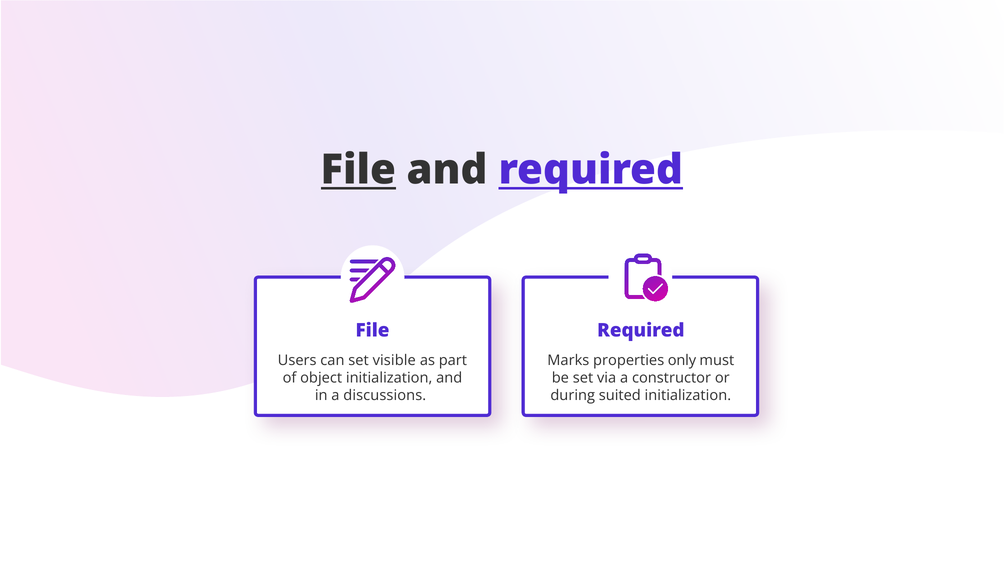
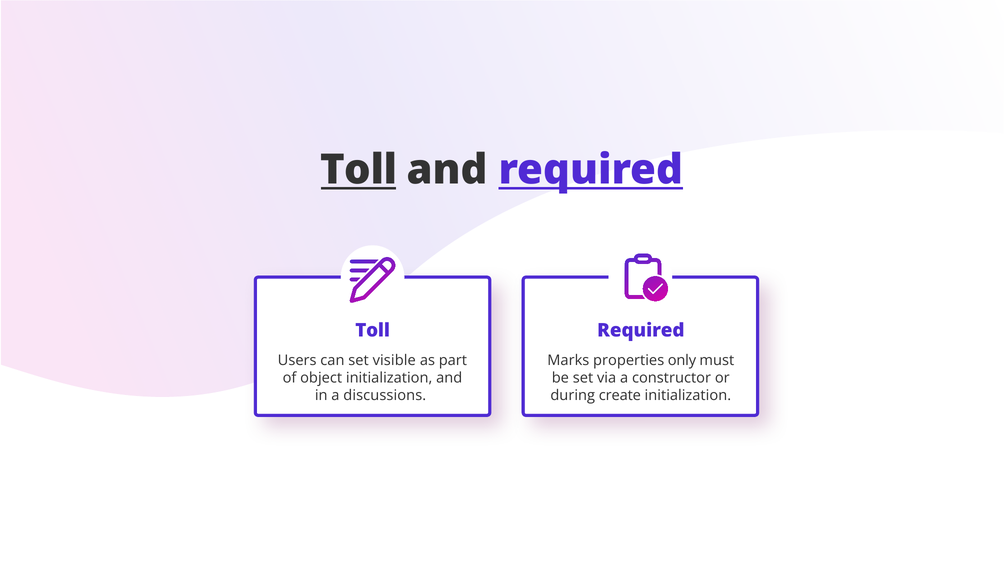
File at (358, 170): File -> Toll
File at (373, 330): File -> Toll
suited: suited -> create
